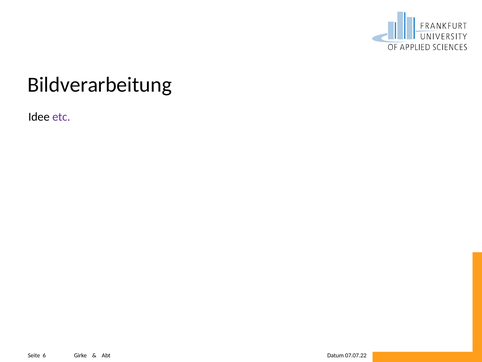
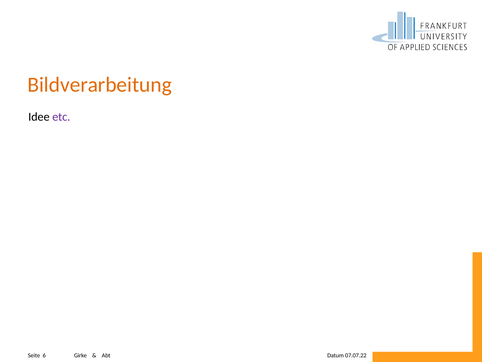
Bildverarbeitung colour: black -> orange
